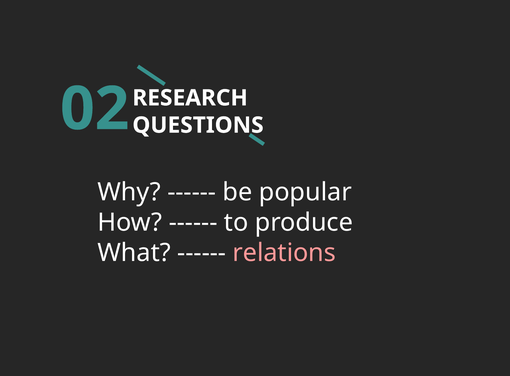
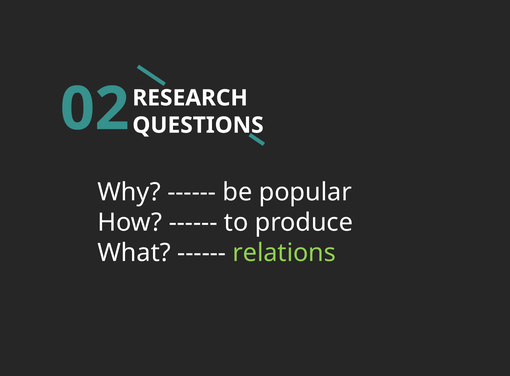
relations colour: pink -> light green
